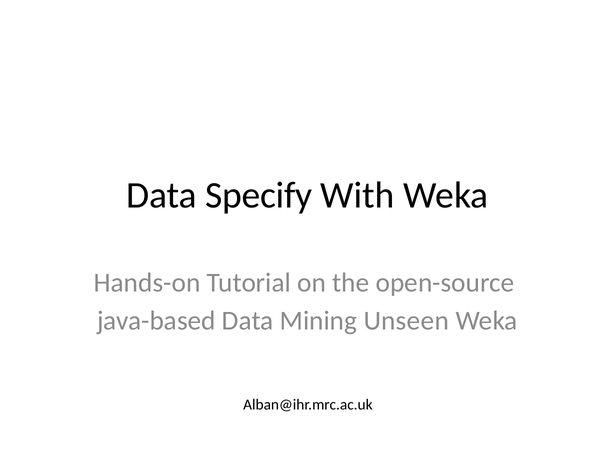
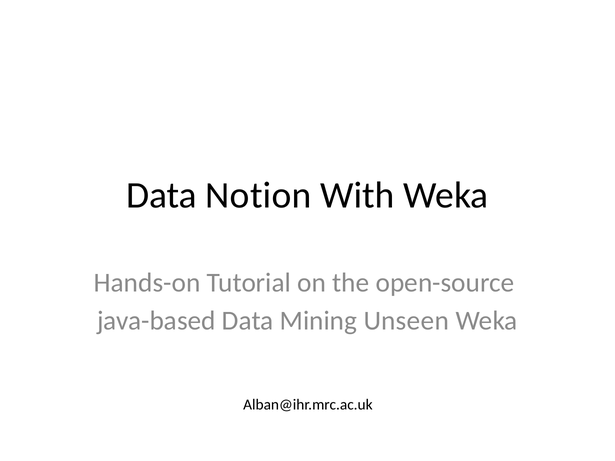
Specify: Specify -> Notion
